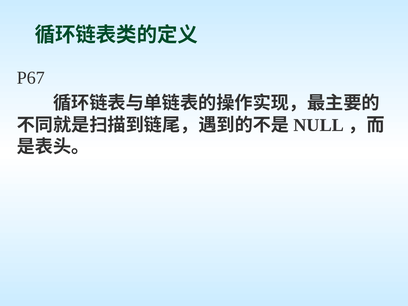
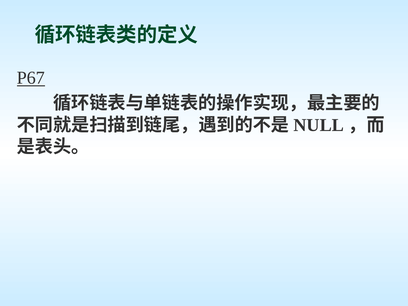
P67 underline: none -> present
